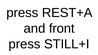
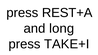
front: front -> long
STILL+I: STILL+I -> TAKE+I
